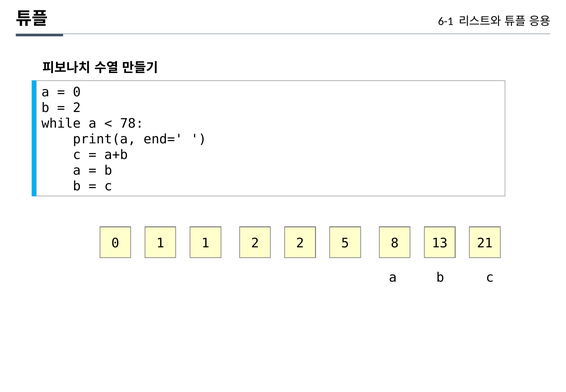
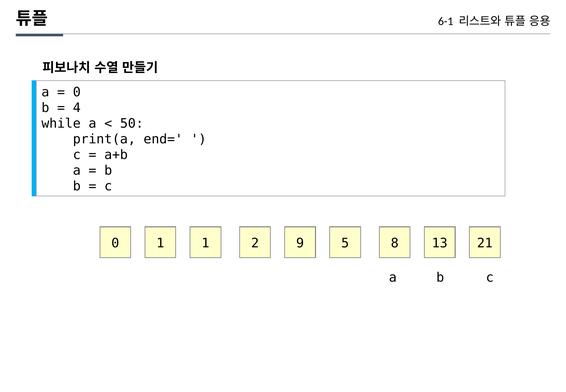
2 at (77, 108): 2 -> 4
78: 78 -> 50
2 2: 2 -> 9
